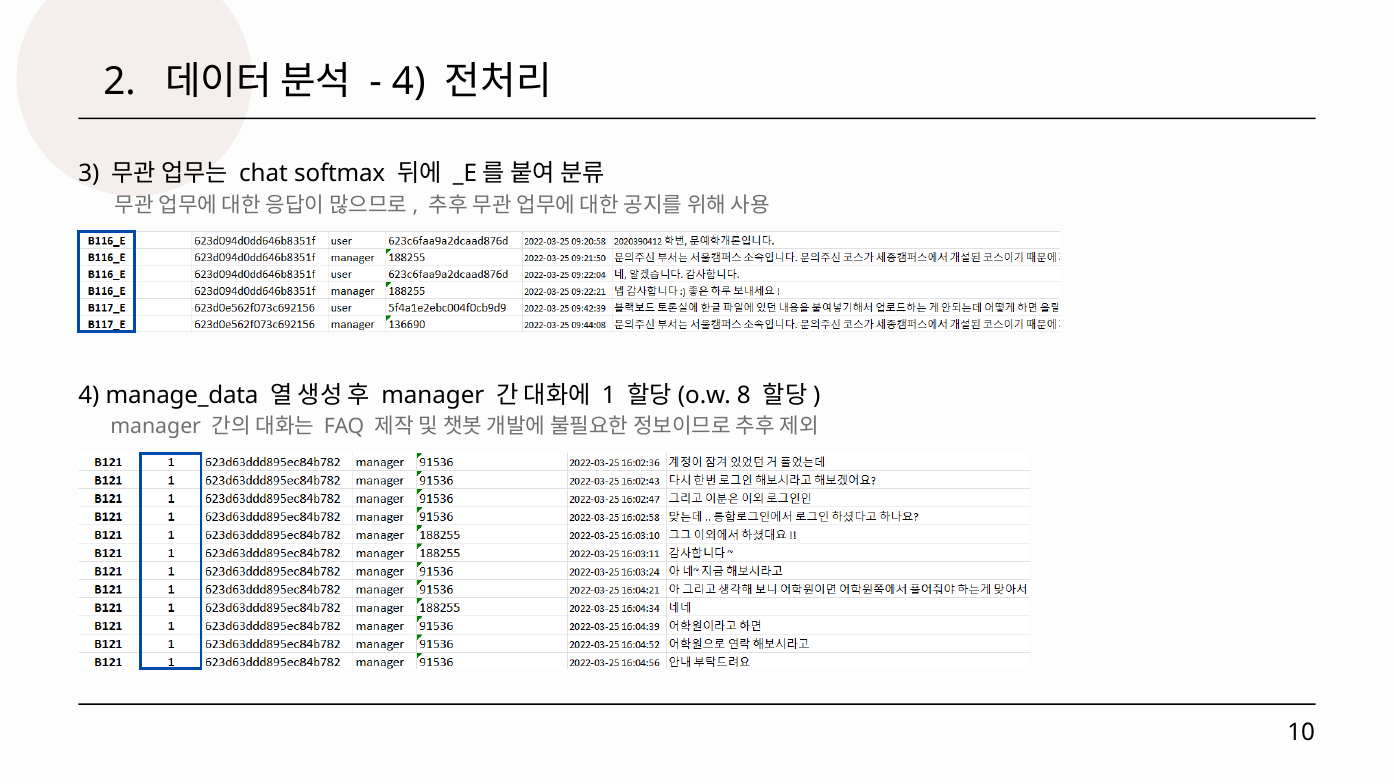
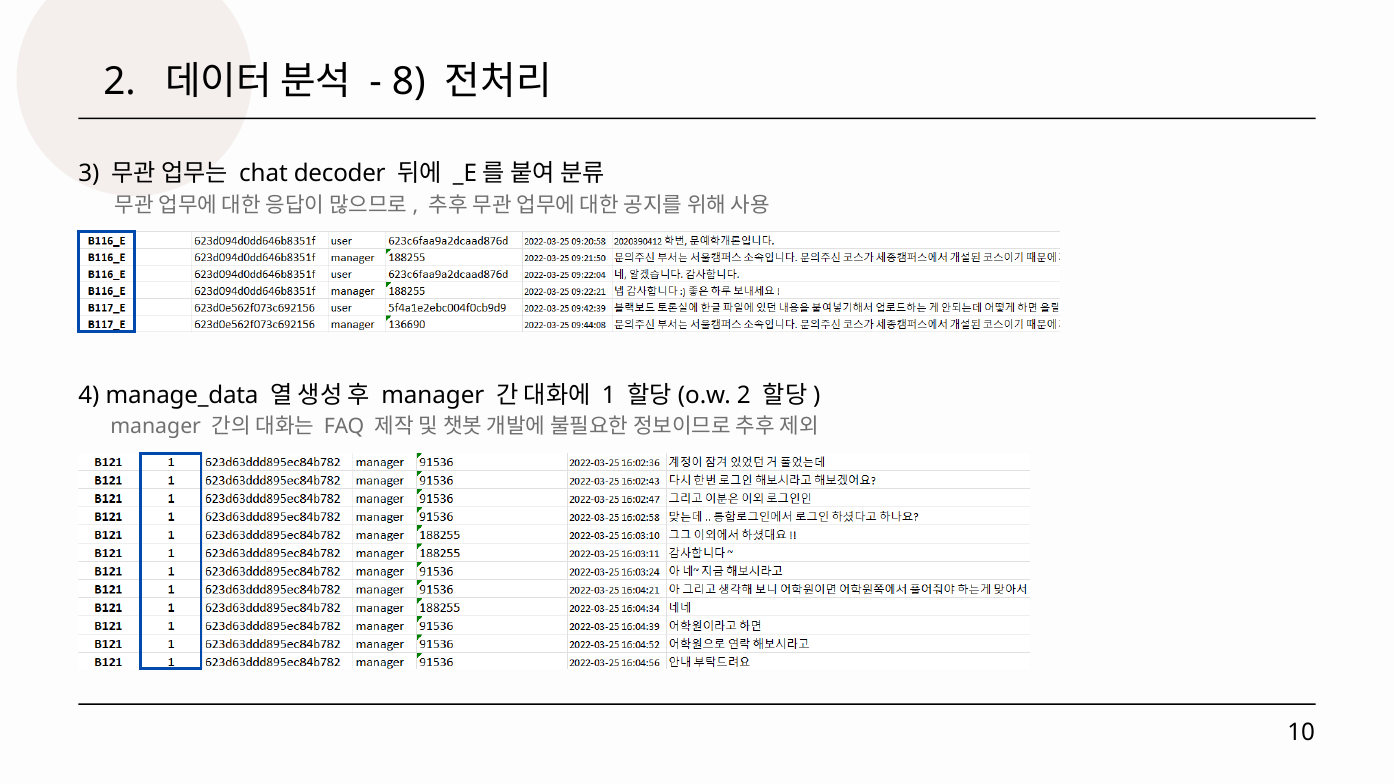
4 at (409, 82): 4 -> 8
softmax: softmax -> decoder
8 at (744, 395): 8 -> 2
